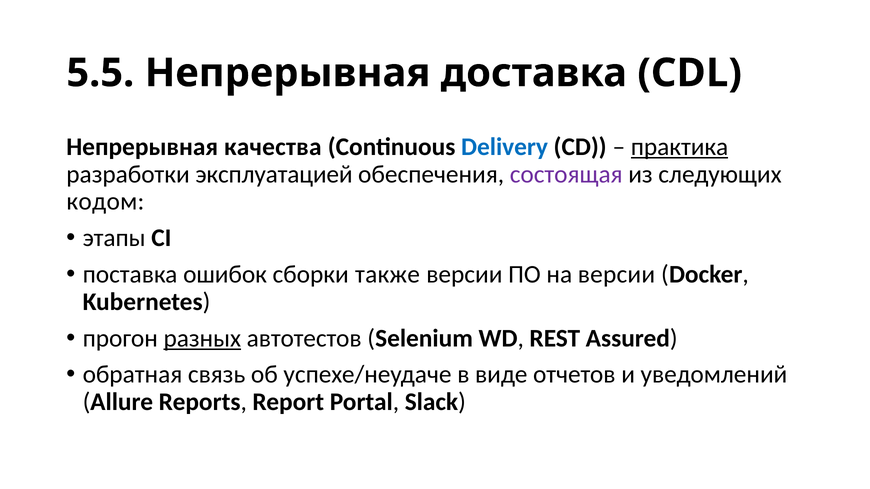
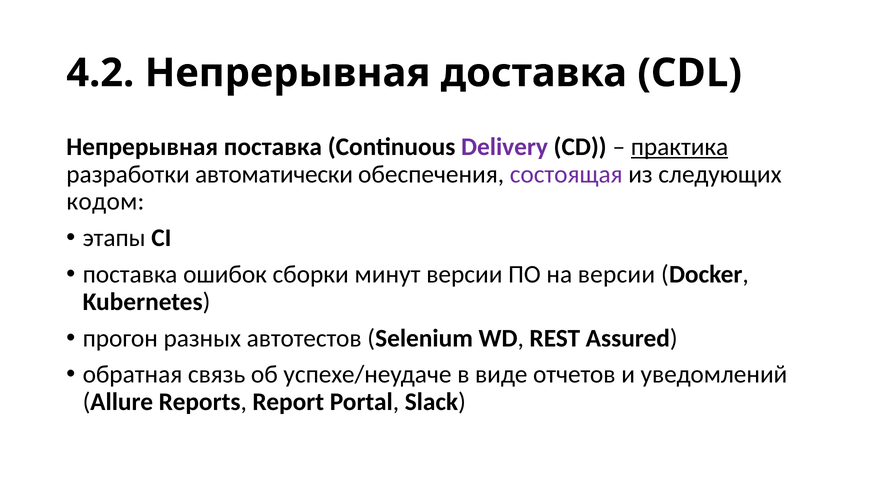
5.5: 5.5 -> 4.2
Непрерывная качества: качества -> поставка
Delivery colour: blue -> purple
эксплуатацией: эксплуатацией -> автоматически
также: также -> минут
разных underline: present -> none
